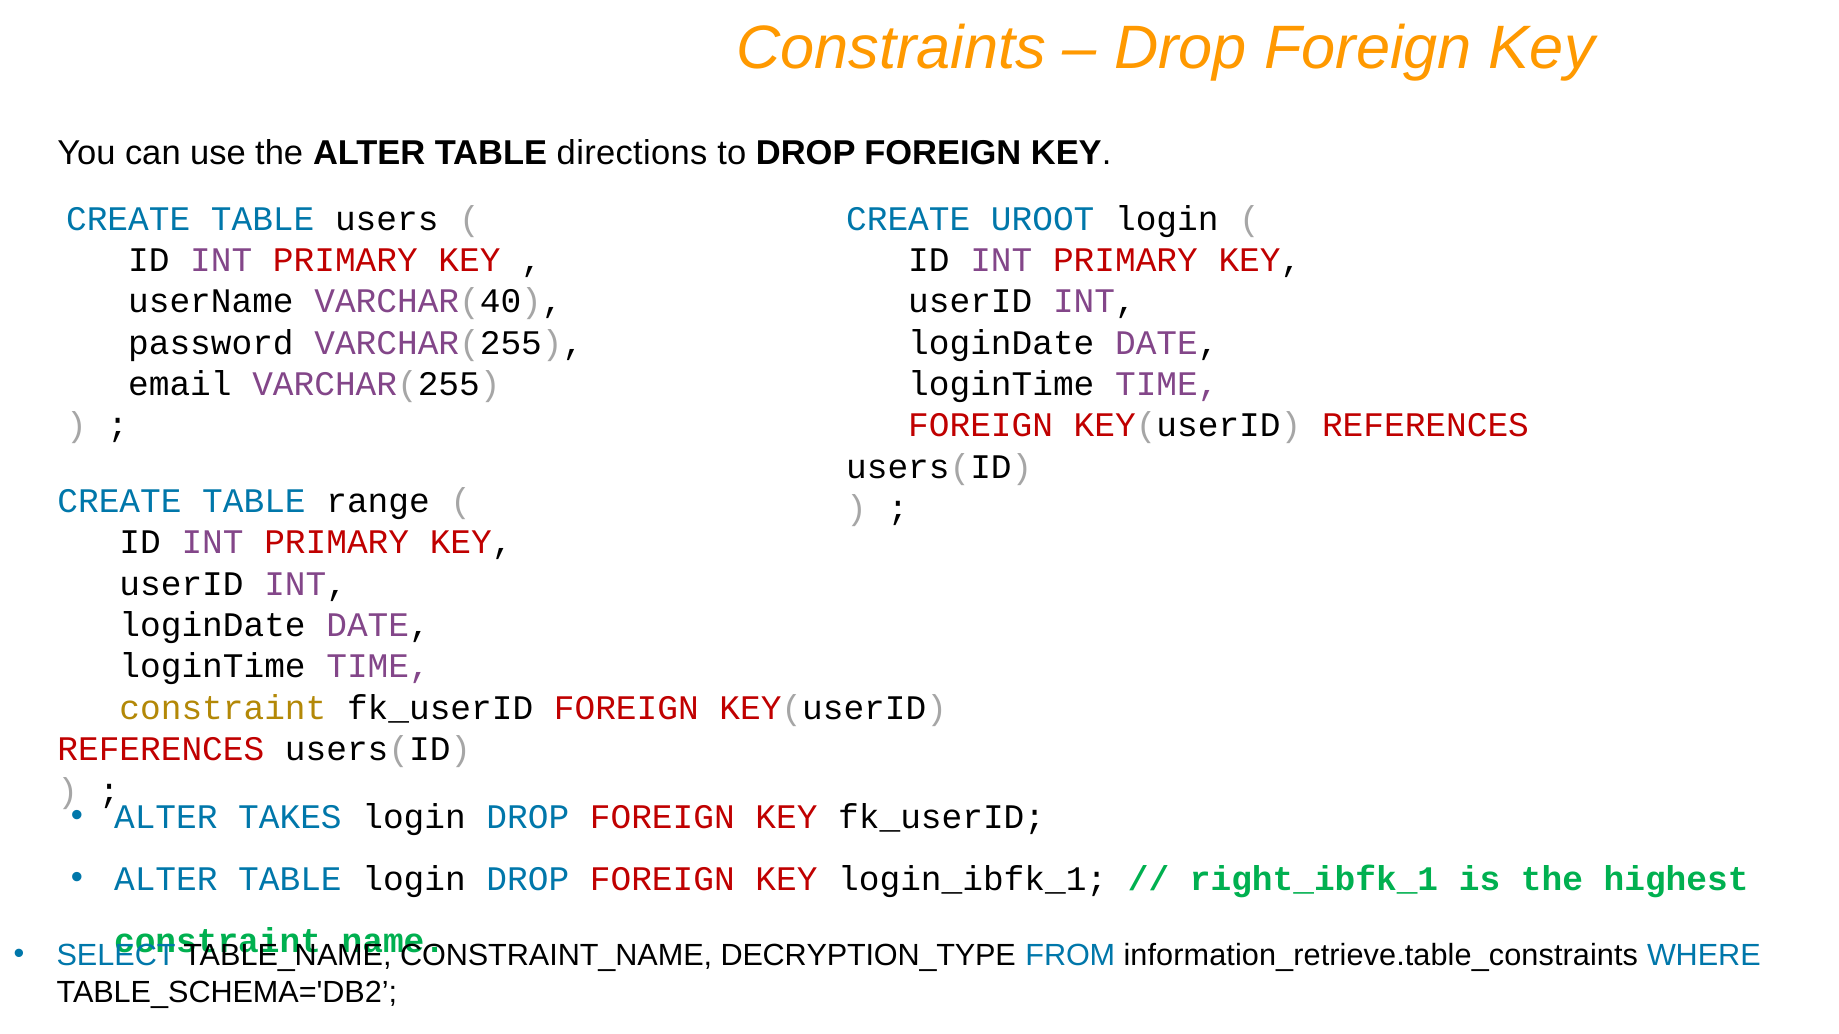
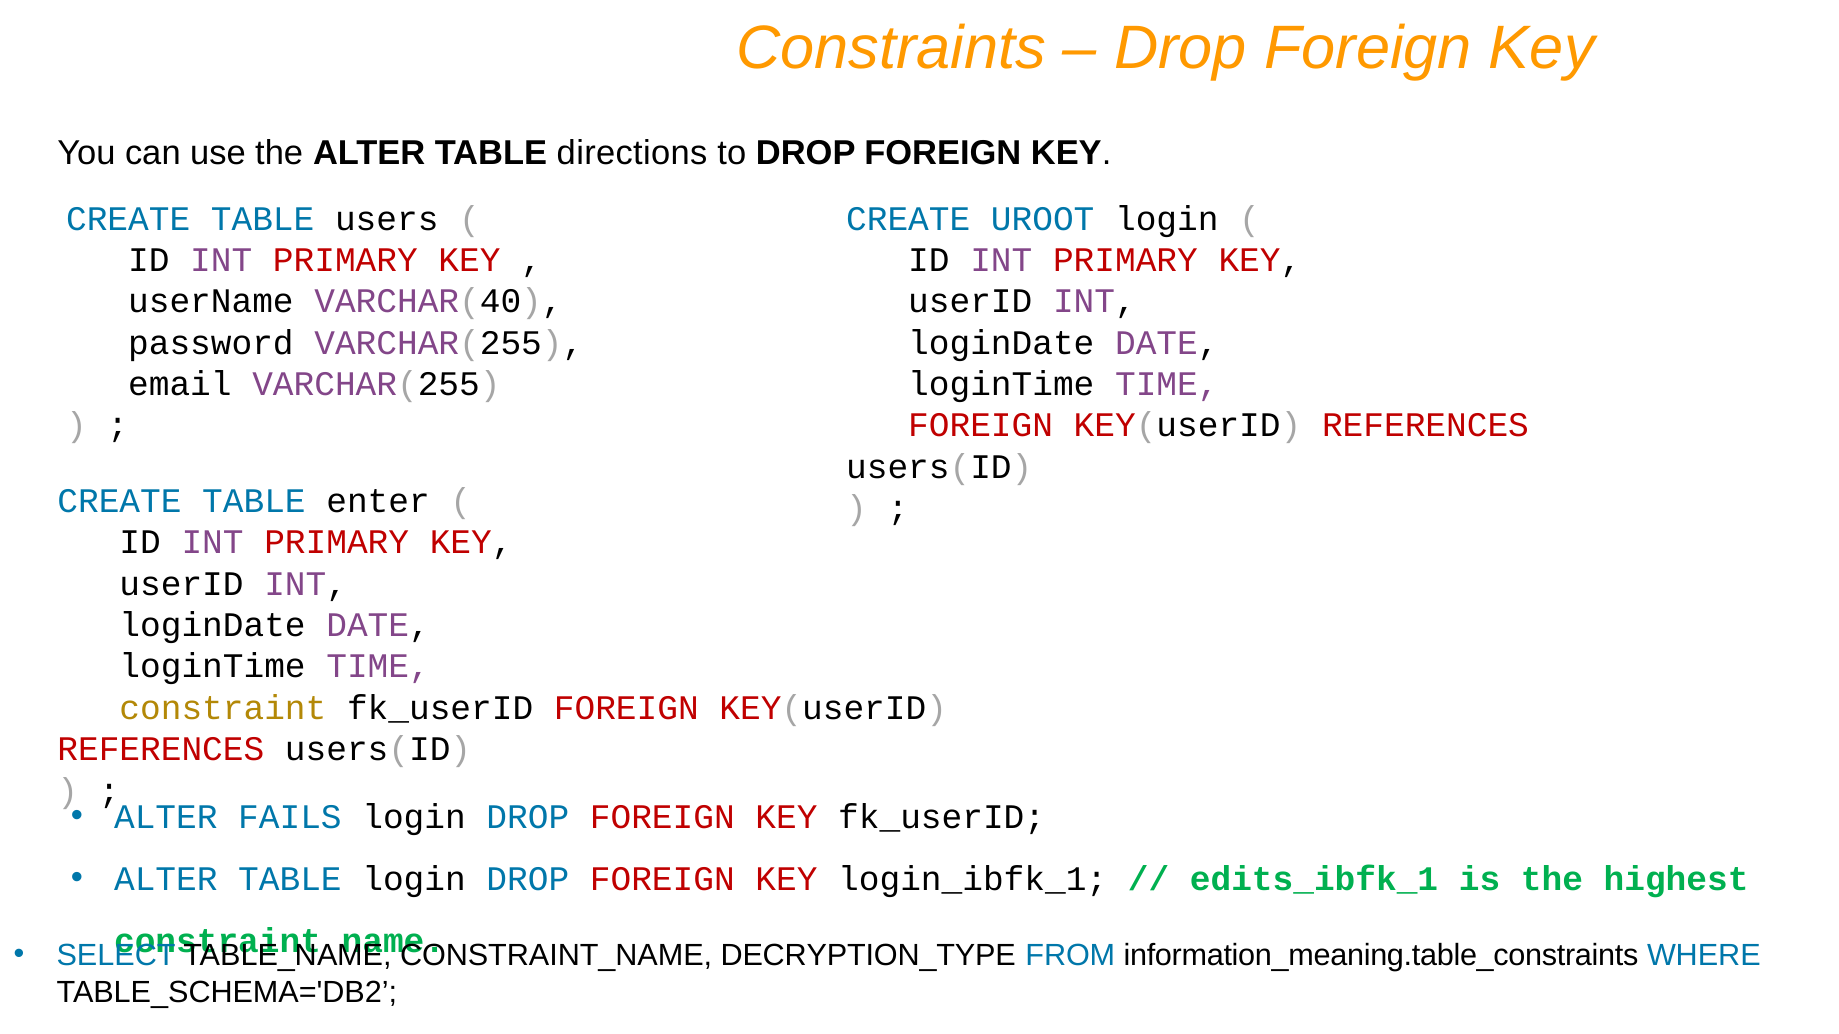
range: range -> enter
TAKES: TAKES -> FAILS
right_ibfk_1: right_ibfk_1 -> edits_ibfk_1
information_retrieve.table_constraints: information_retrieve.table_constraints -> information_meaning.table_constraints
